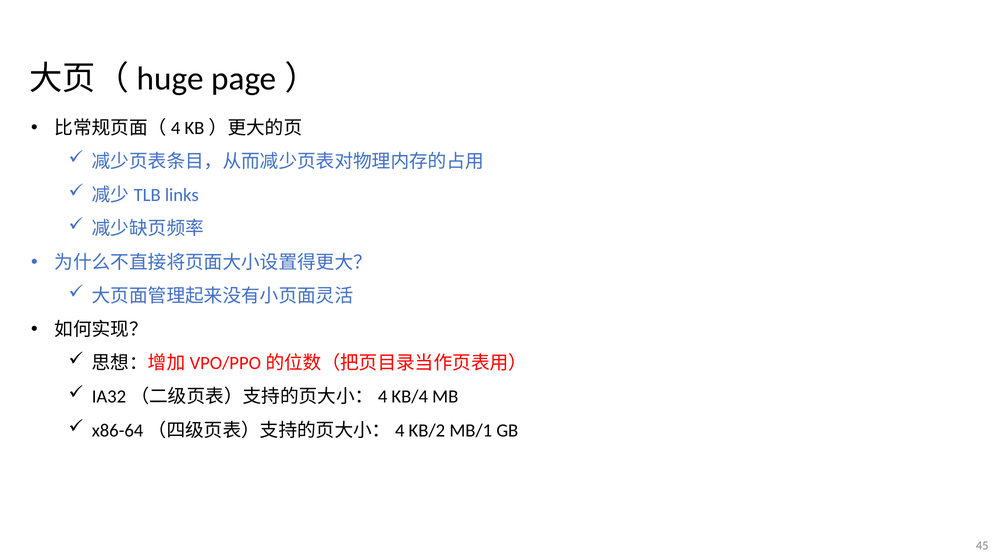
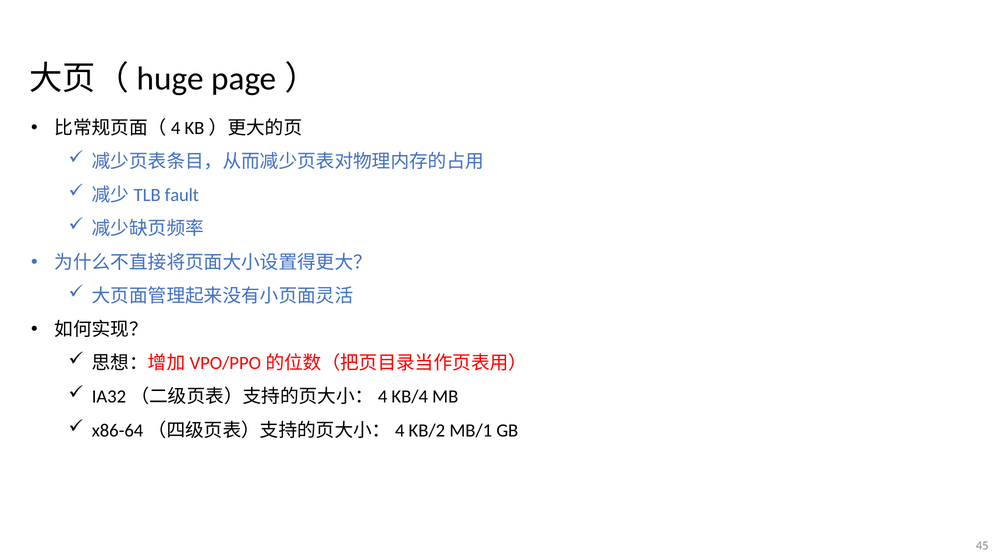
links: links -> fault
